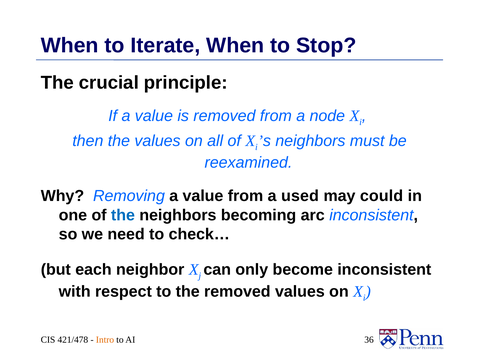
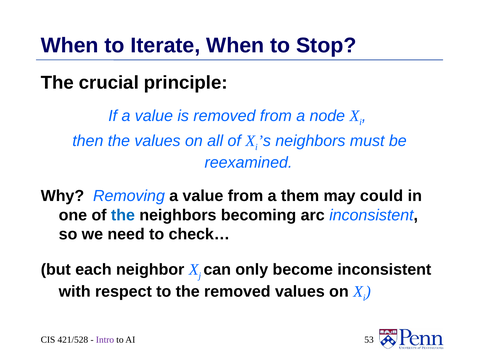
used: used -> them
421/478: 421/478 -> 421/528
Intro colour: orange -> purple
36: 36 -> 53
